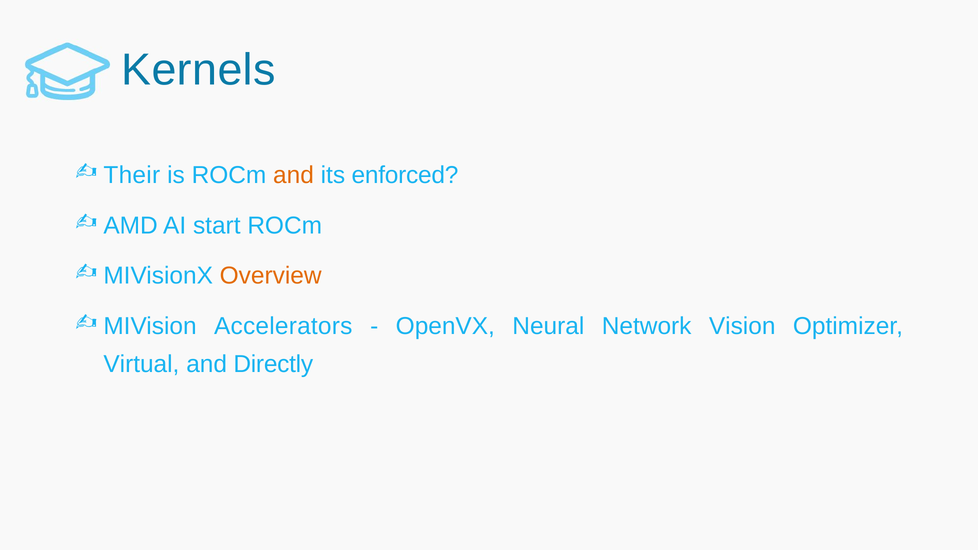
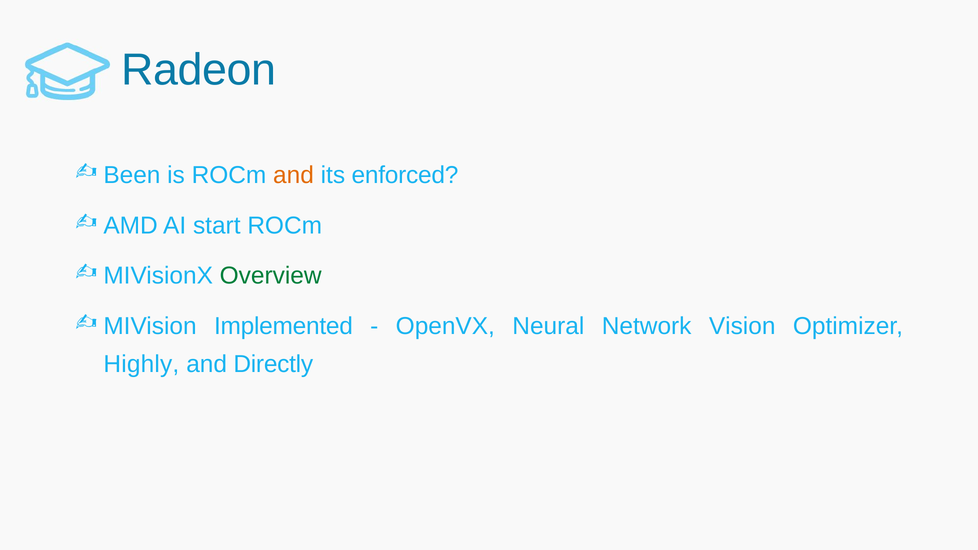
Kernels: Kernels -> Radeon
Their: Their -> Been
Overview colour: orange -> green
Accelerators: Accelerators -> Implemented
Virtual: Virtual -> Highly
